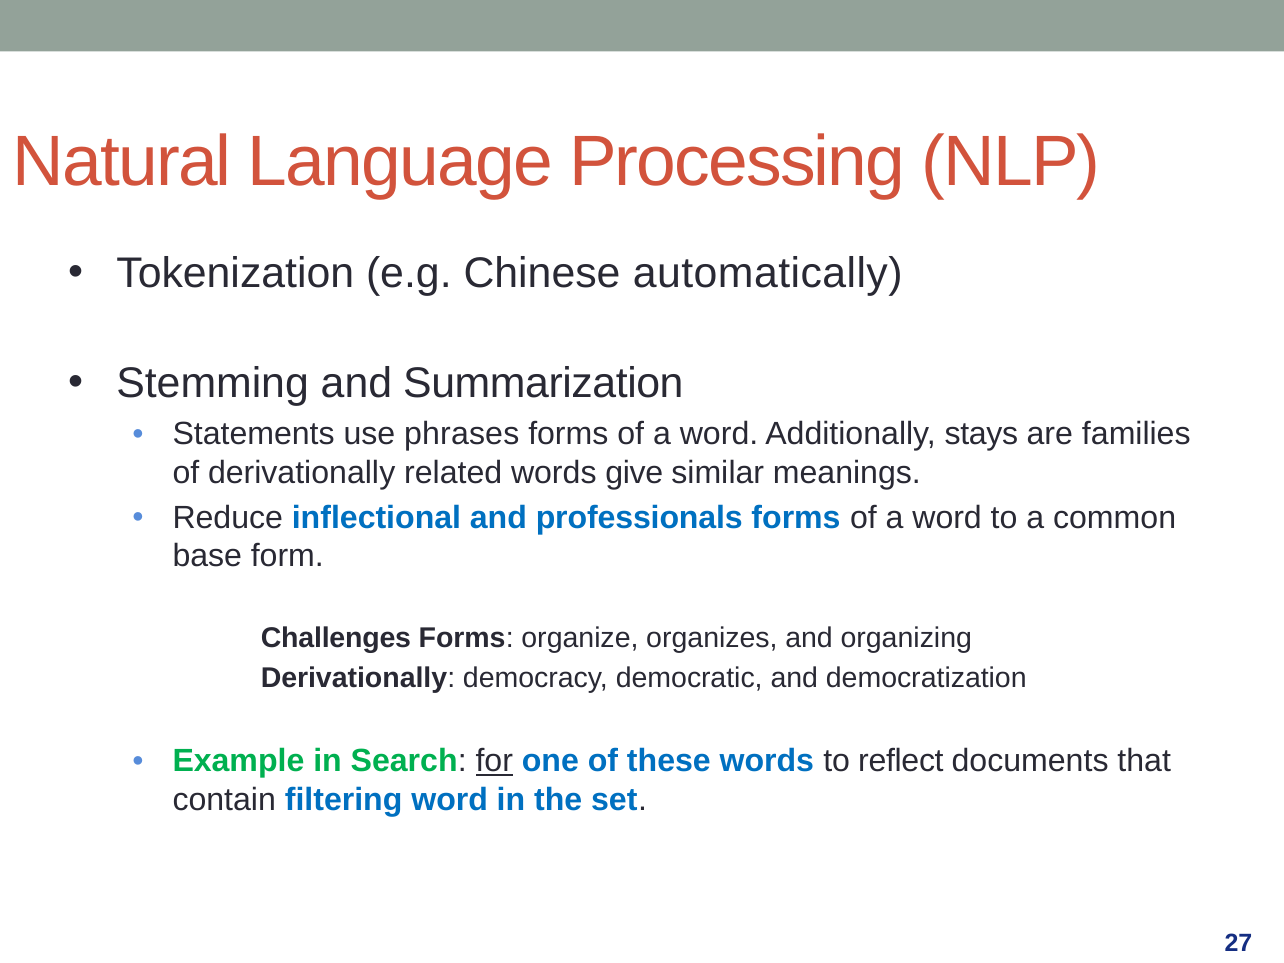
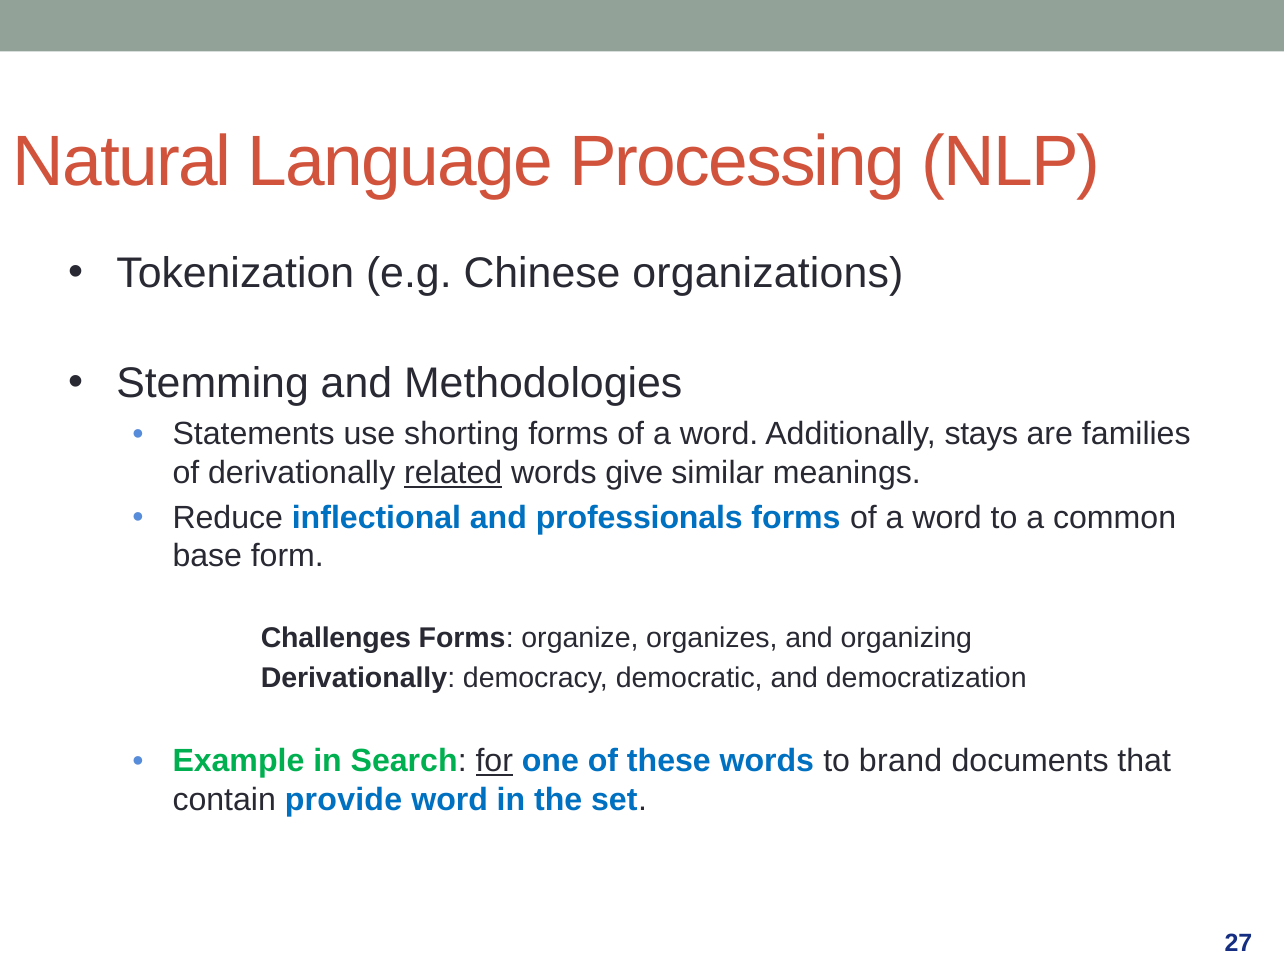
automatically: automatically -> organizations
Summarization: Summarization -> Methodologies
phrases: phrases -> shorting
related underline: none -> present
reflect: reflect -> brand
filtering: filtering -> provide
